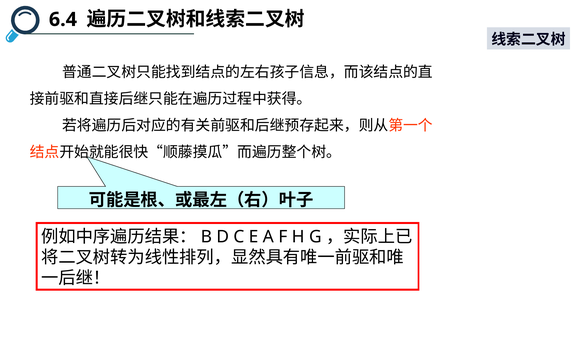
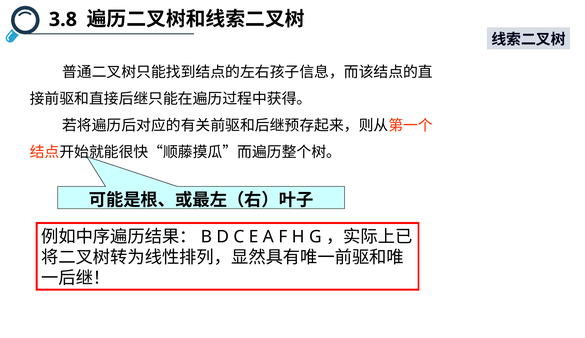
6.4: 6.4 -> 3.8
